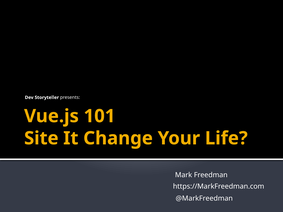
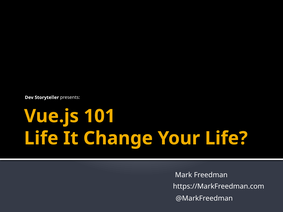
Site at (41, 138): Site -> Life
